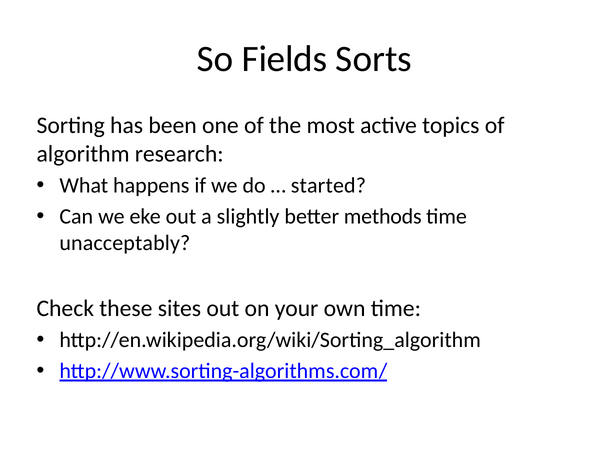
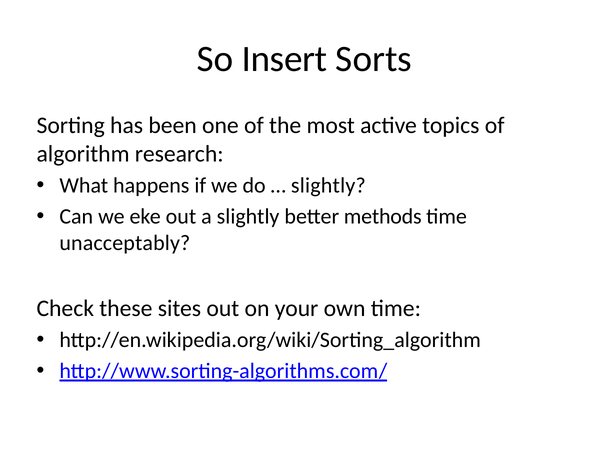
Fields: Fields -> Insert
started at (328, 186): started -> slightly
